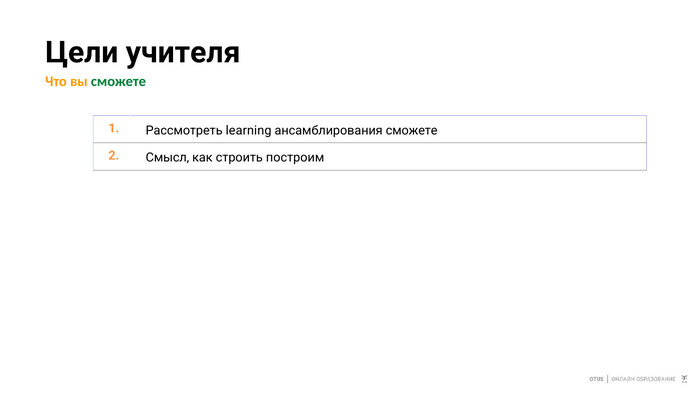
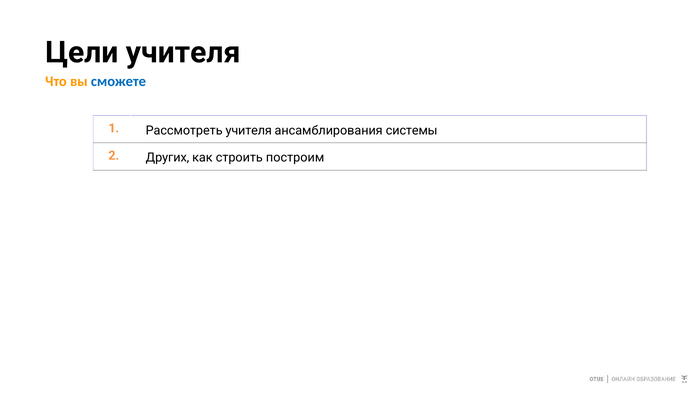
сможете at (118, 82) colour: green -> blue
Рассмотреть learning: learning -> учителя
ансамблирования сможете: сможете -> системы
Смысл: Смысл -> Других
